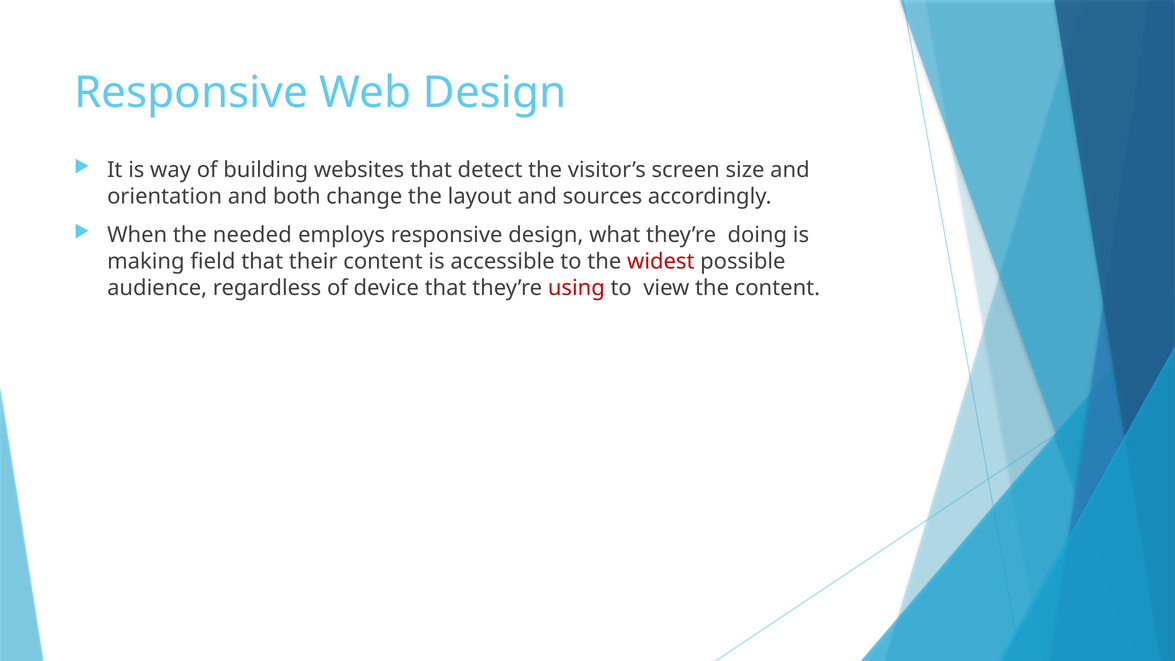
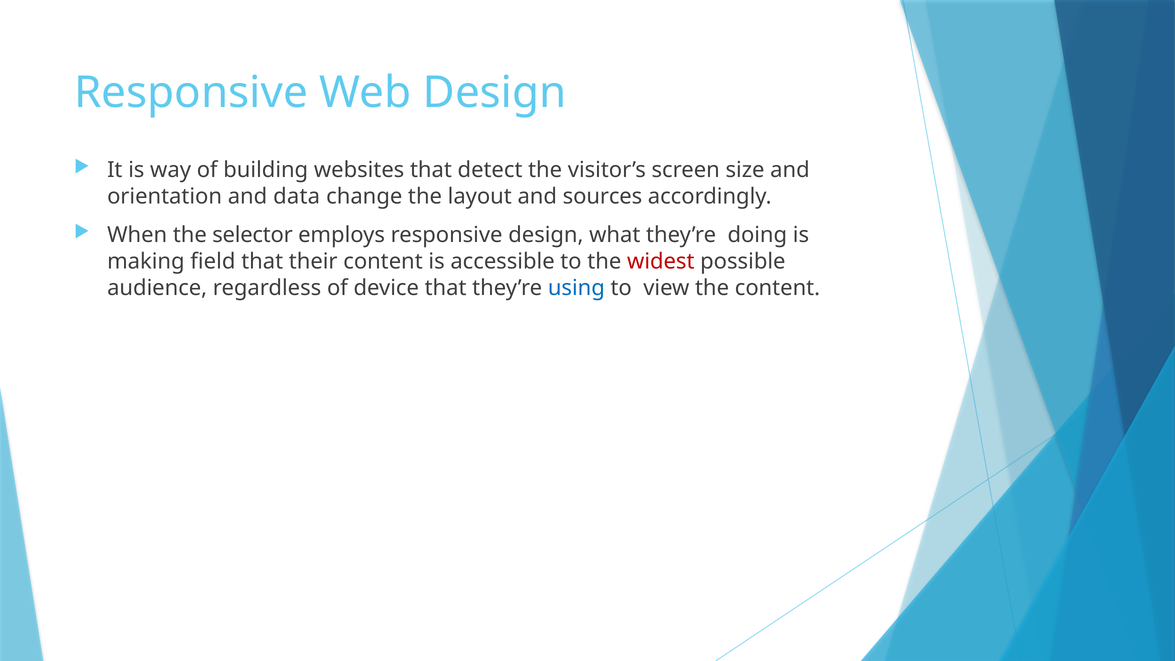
both: both -> data
needed: needed -> selector
using colour: red -> blue
